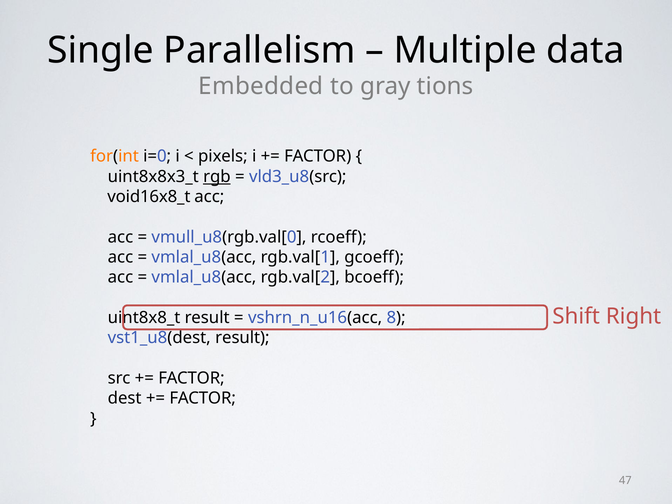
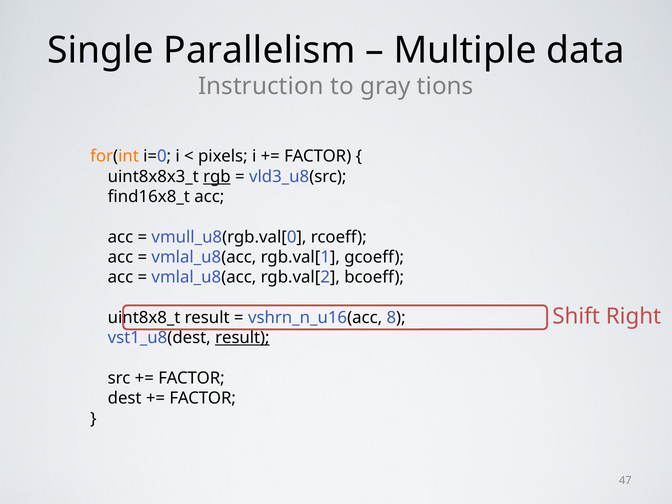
Embedded: Embedded -> Instruction
void16x8_t: void16x8_t -> find16x8_t
result at (242, 338) underline: none -> present
